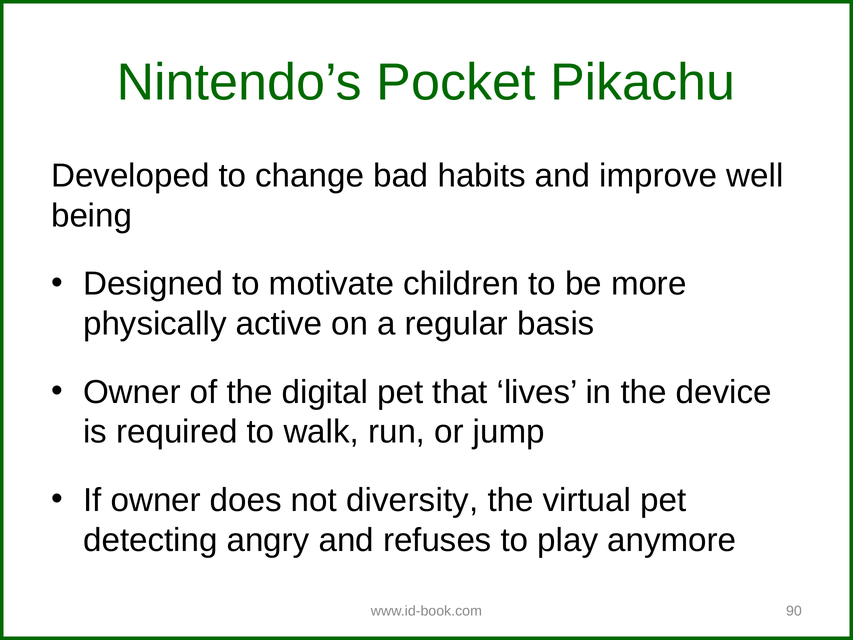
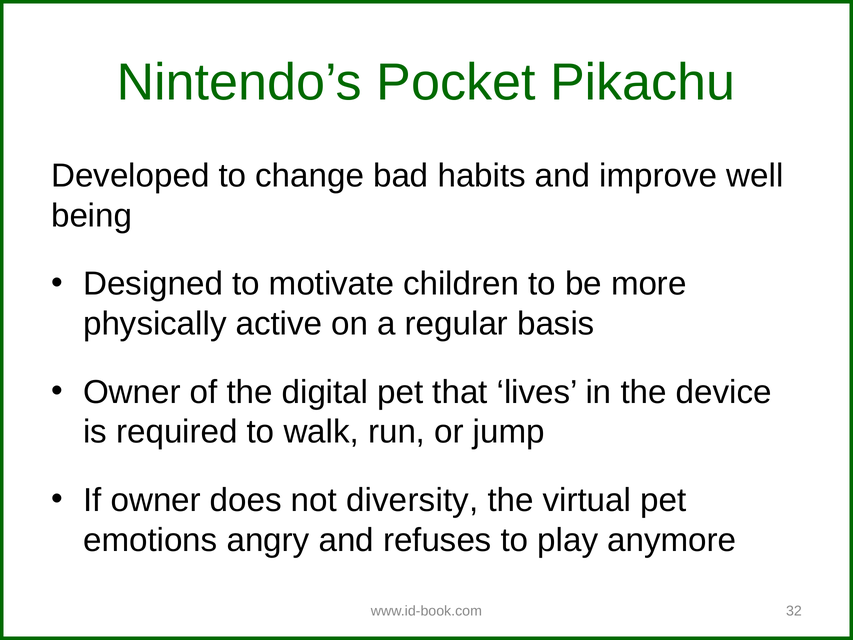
detecting: detecting -> emotions
90: 90 -> 32
